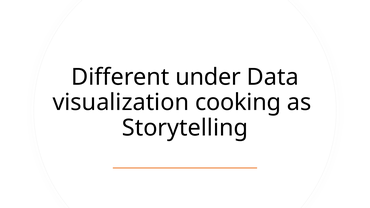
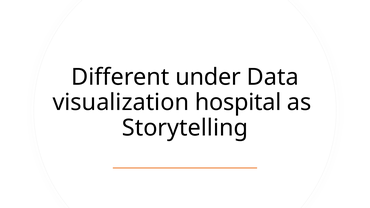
cooking: cooking -> hospital
